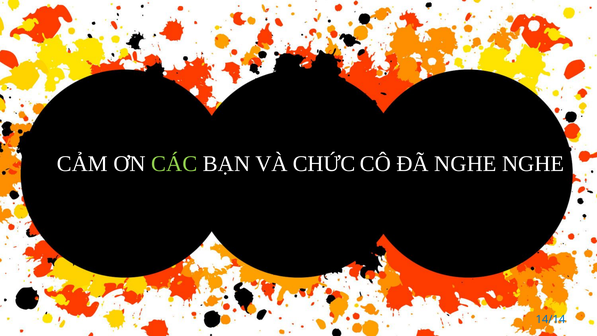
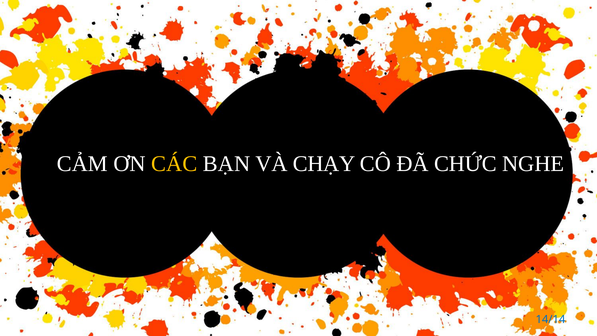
CÁC colour: light green -> yellow
CHỨC: CHỨC -> CHẠY
ĐÃ NGHE: NGHE -> CHỨC
